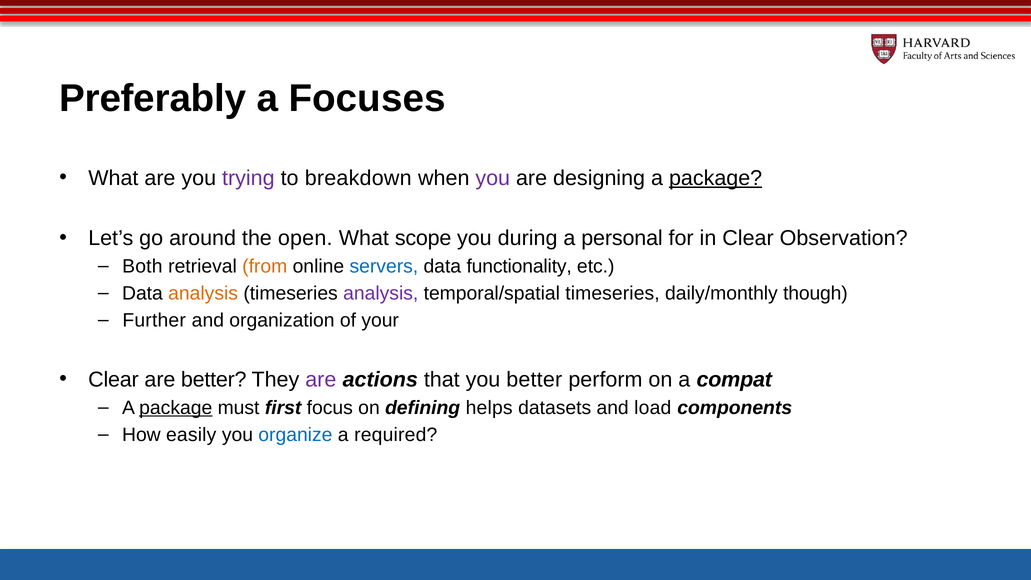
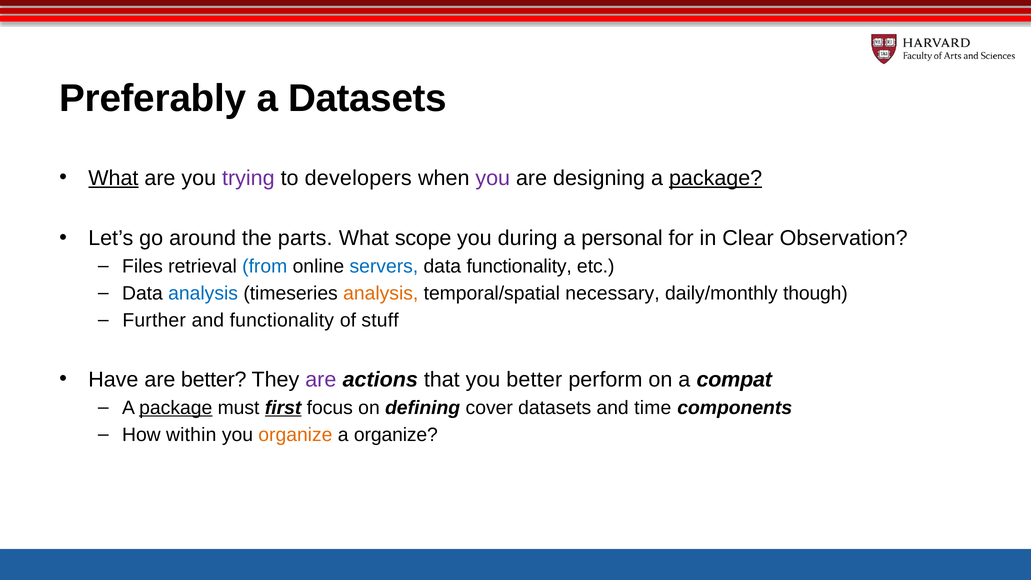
a Focuses: Focuses -> Datasets
What at (113, 178) underline: none -> present
breakdown: breakdown -> developers
open: open -> parts
Both: Both -> Files
from colour: orange -> blue
analysis at (203, 293) colour: orange -> blue
analysis at (381, 293) colour: purple -> orange
temporal/spatial timeseries: timeseries -> necessary
and organization: organization -> functionality
your: your -> stuff
Clear at (113, 380): Clear -> Have
first underline: none -> present
helps: helps -> cover
load: load -> time
easily: easily -> within
organize at (295, 435) colour: blue -> orange
a required: required -> organize
